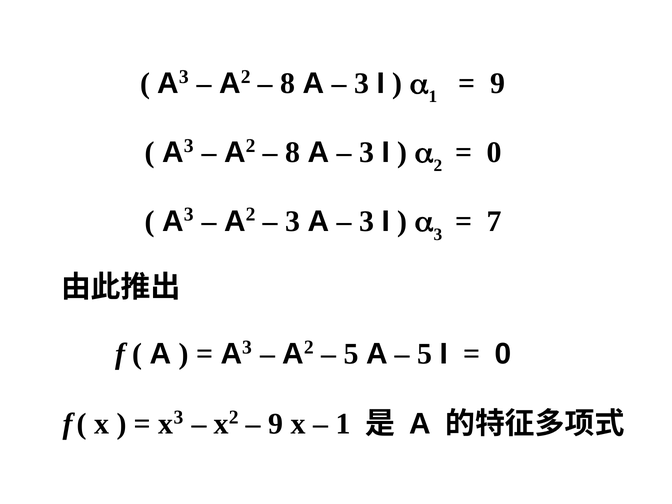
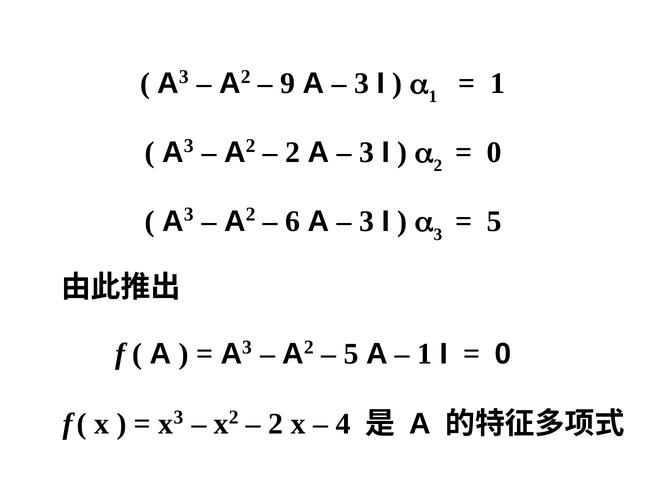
8 at (288, 84): 8 -> 9
9 at (498, 84): 9 -> 1
8 at (293, 152): 8 -> 2
3 at (293, 221): 3 -> 6
7 at (494, 221): 7 -> 5
5 at (425, 354): 5 -> 1
9 at (276, 424): 9 -> 2
1 at (343, 424): 1 -> 4
